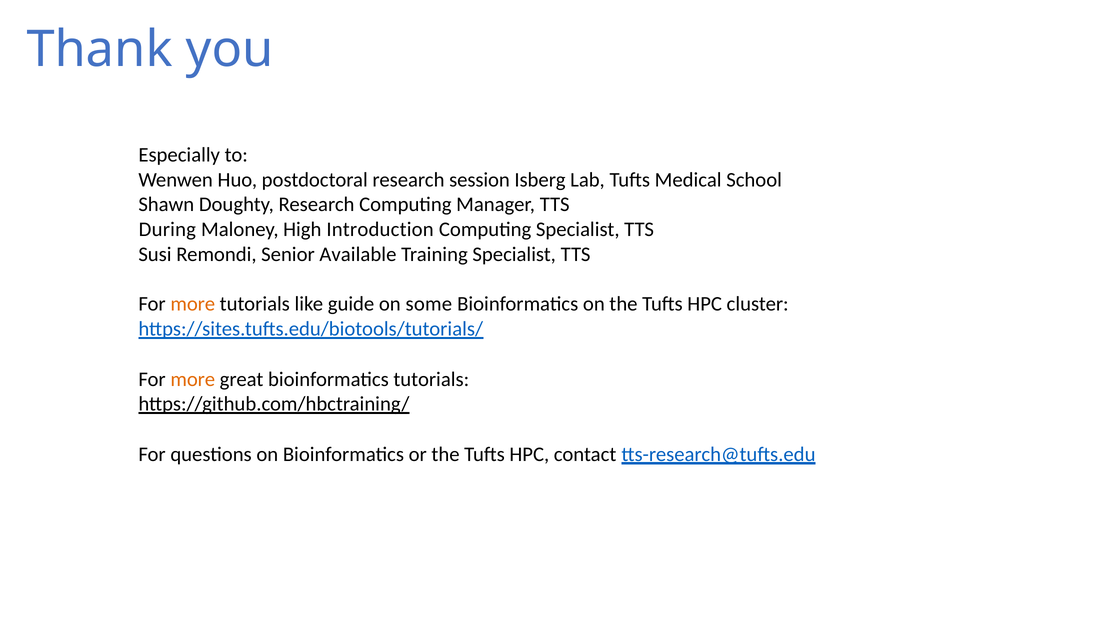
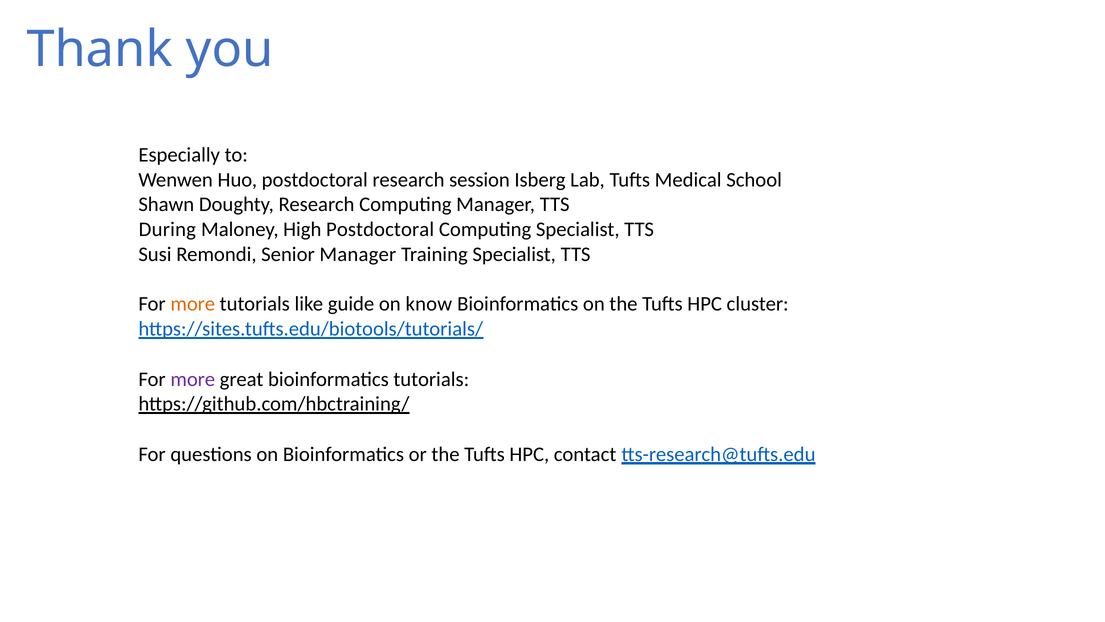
High Introduction: Introduction -> Postdoctoral
Senior Available: Available -> Manager
some: some -> know
more at (193, 379) colour: orange -> purple
